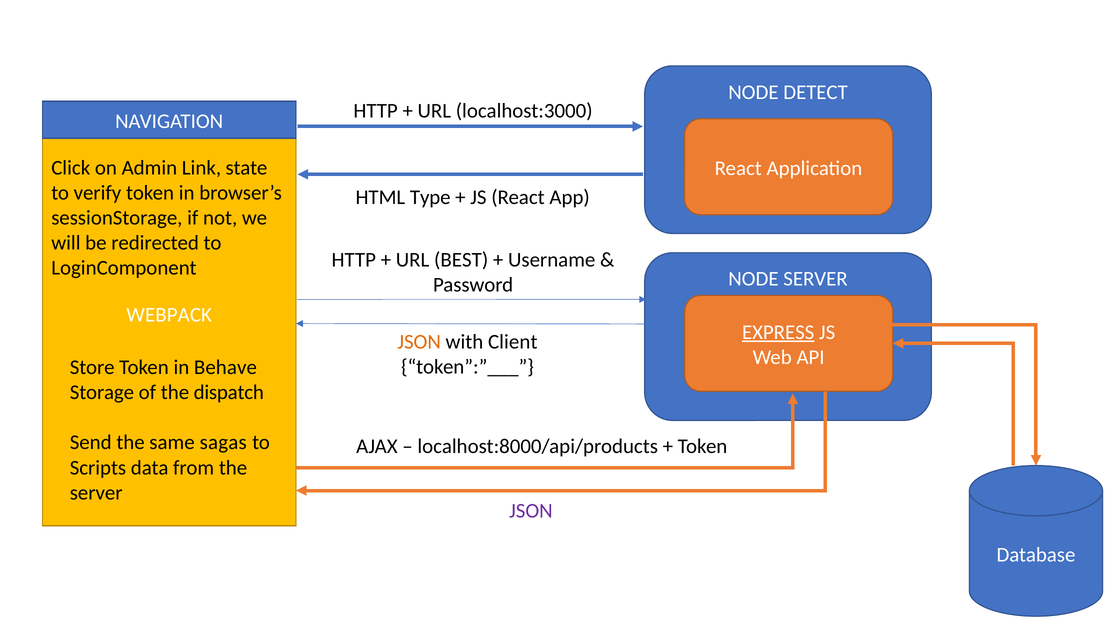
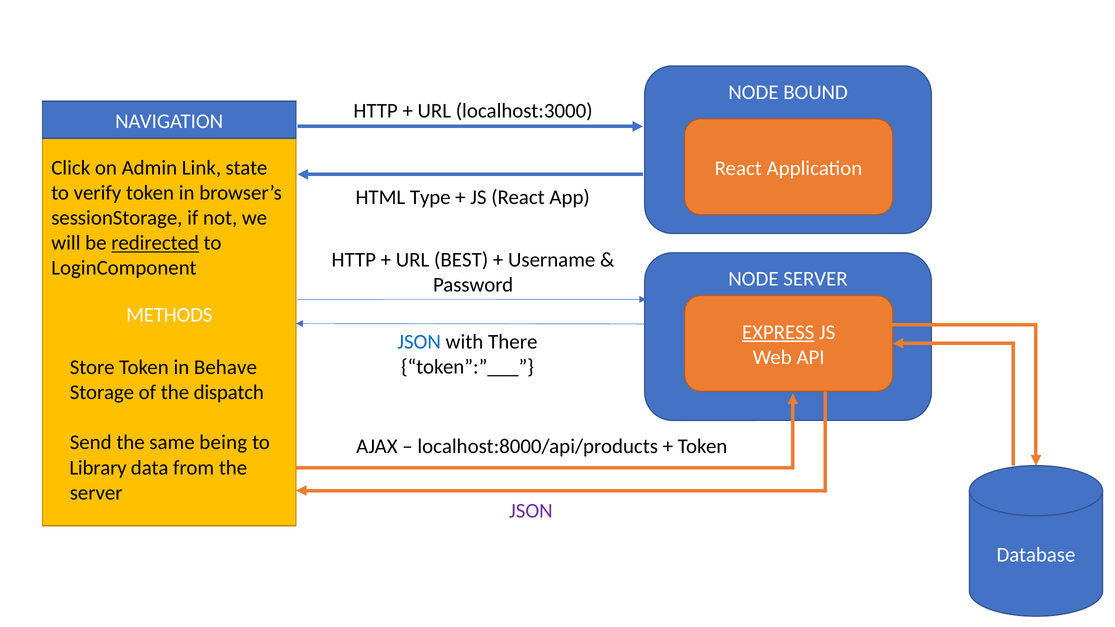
DETECT: DETECT -> BOUND
redirected underline: none -> present
WEBPACK: WEBPACK -> METHODS
JSON at (419, 342) colour: orange -> blue
Client: Client -> There
sagas: sagas -> being
Scripts: Scripts -> Library
